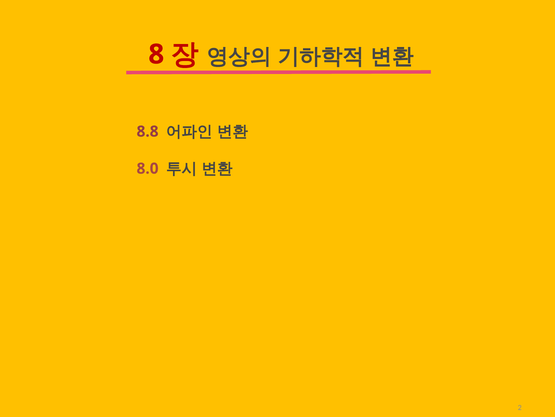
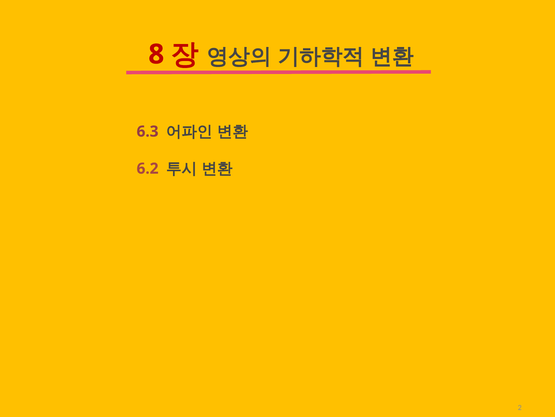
8.8: 8.8 -> 6.3
8.0: 8.0 -> 6.2
